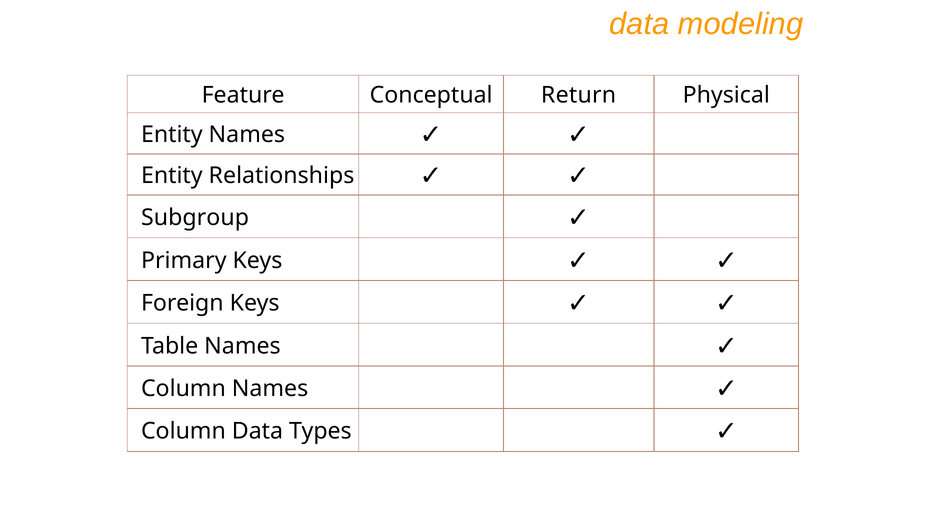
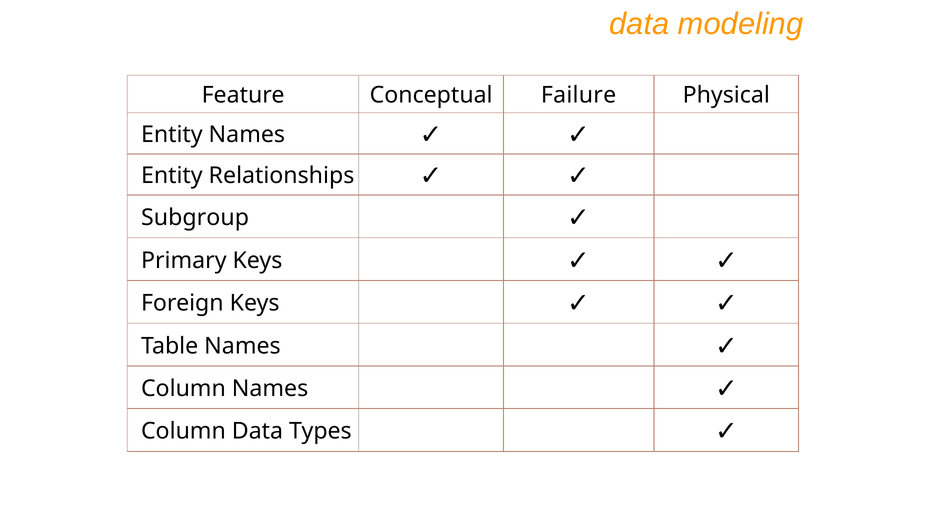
Return: Return -> Failure
